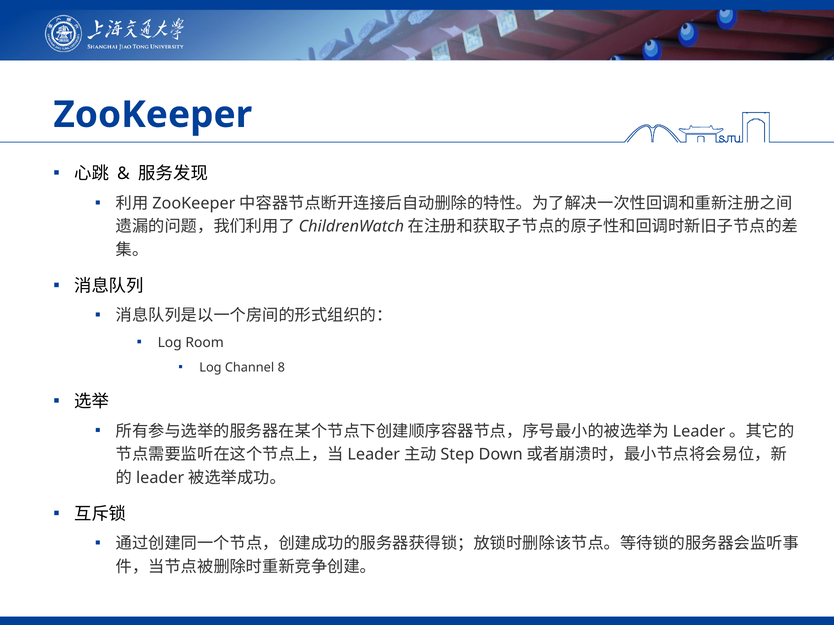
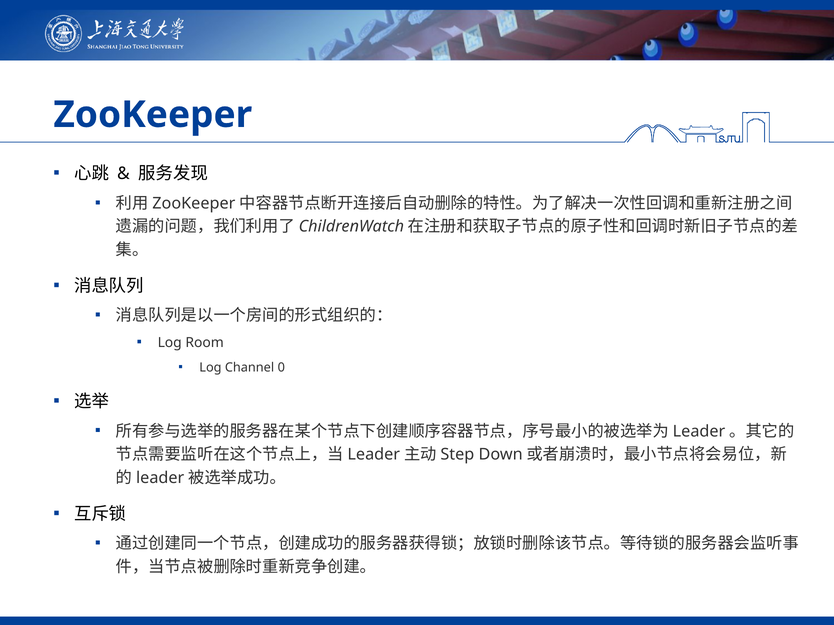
8: 8 -> 0
